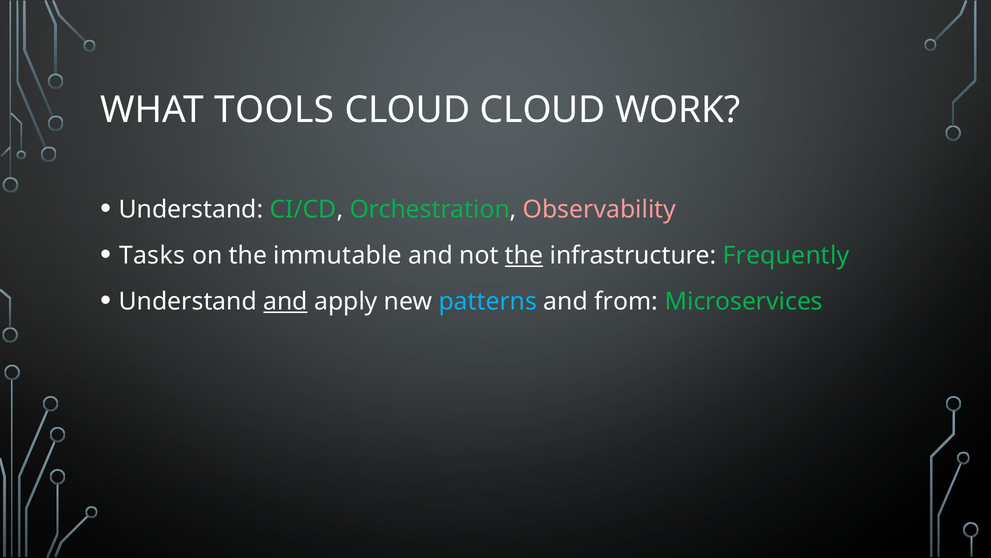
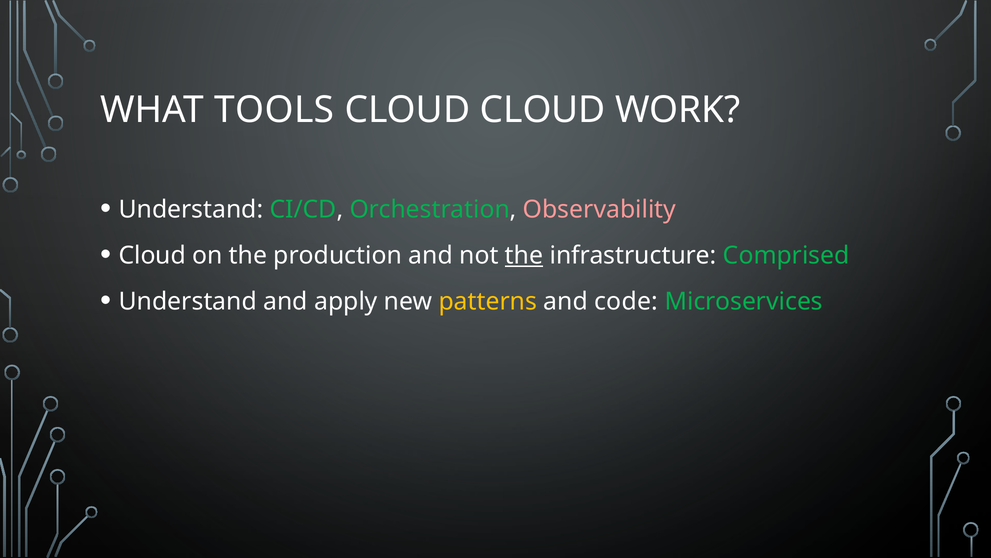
Tasks at (152, 255): Tasks -> Cloud
immutable: immutable -> production
Frequently: Frequently -> Comprised
and at (286, 301) underline: present -> none
patterns colour: light blue -> yellow
from: from -> code
